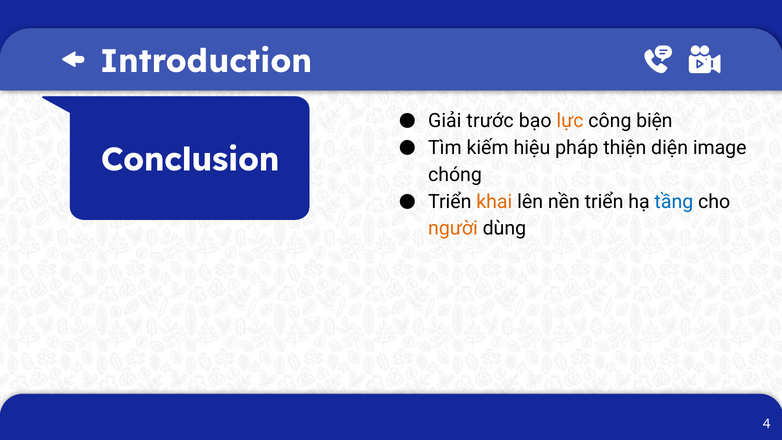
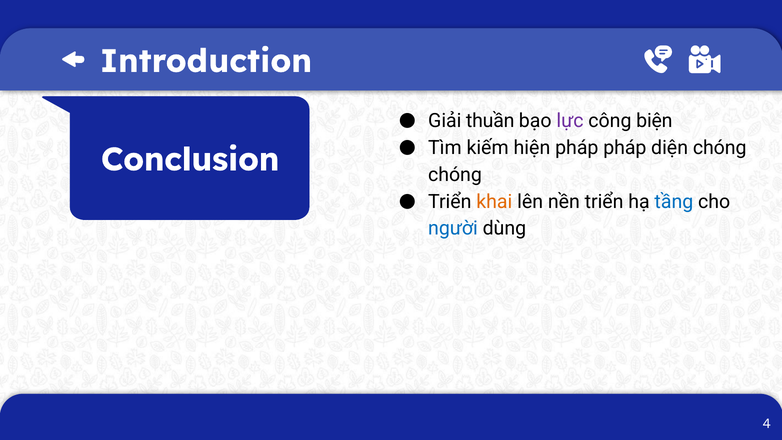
trước: trước -> thuần
lực colour: orange -> purple
hiệu: hiệu -> hiện
pháp thiện: thiện -> pháp
diện image: image -> chóng
người colour: orange -> blue
